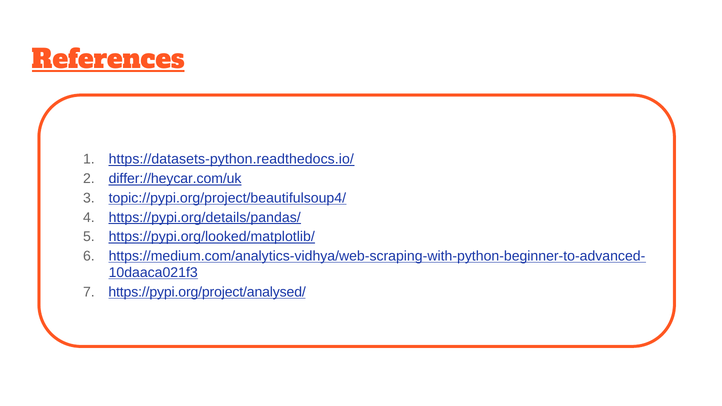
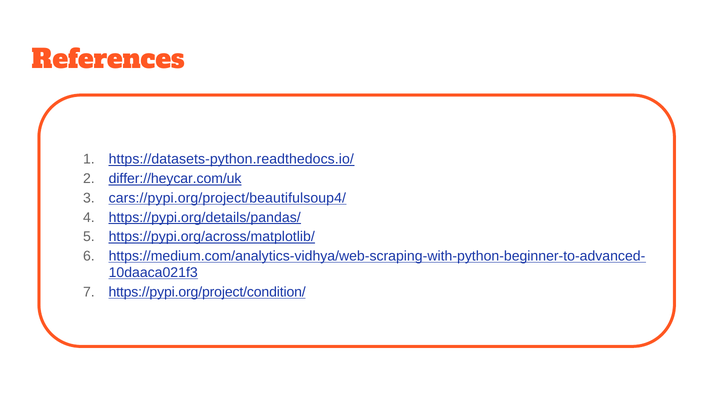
References underline: present -> none
topic://pypi.org/project/beautifulsoup4/: topic://pypi.org/project/beautifulsoup4/ -> cars://pypi.org/project/beautifulsoup4/
https://pypi.org/looked/matplotlib/: https://pypi.org/looked/matplotlib/ -> https://pypi.org/across/matplotlib/
https://pypi.org/project/analysed/: https://pypi.org/project/analysed/ -> https://pypi.org/project/condition/
